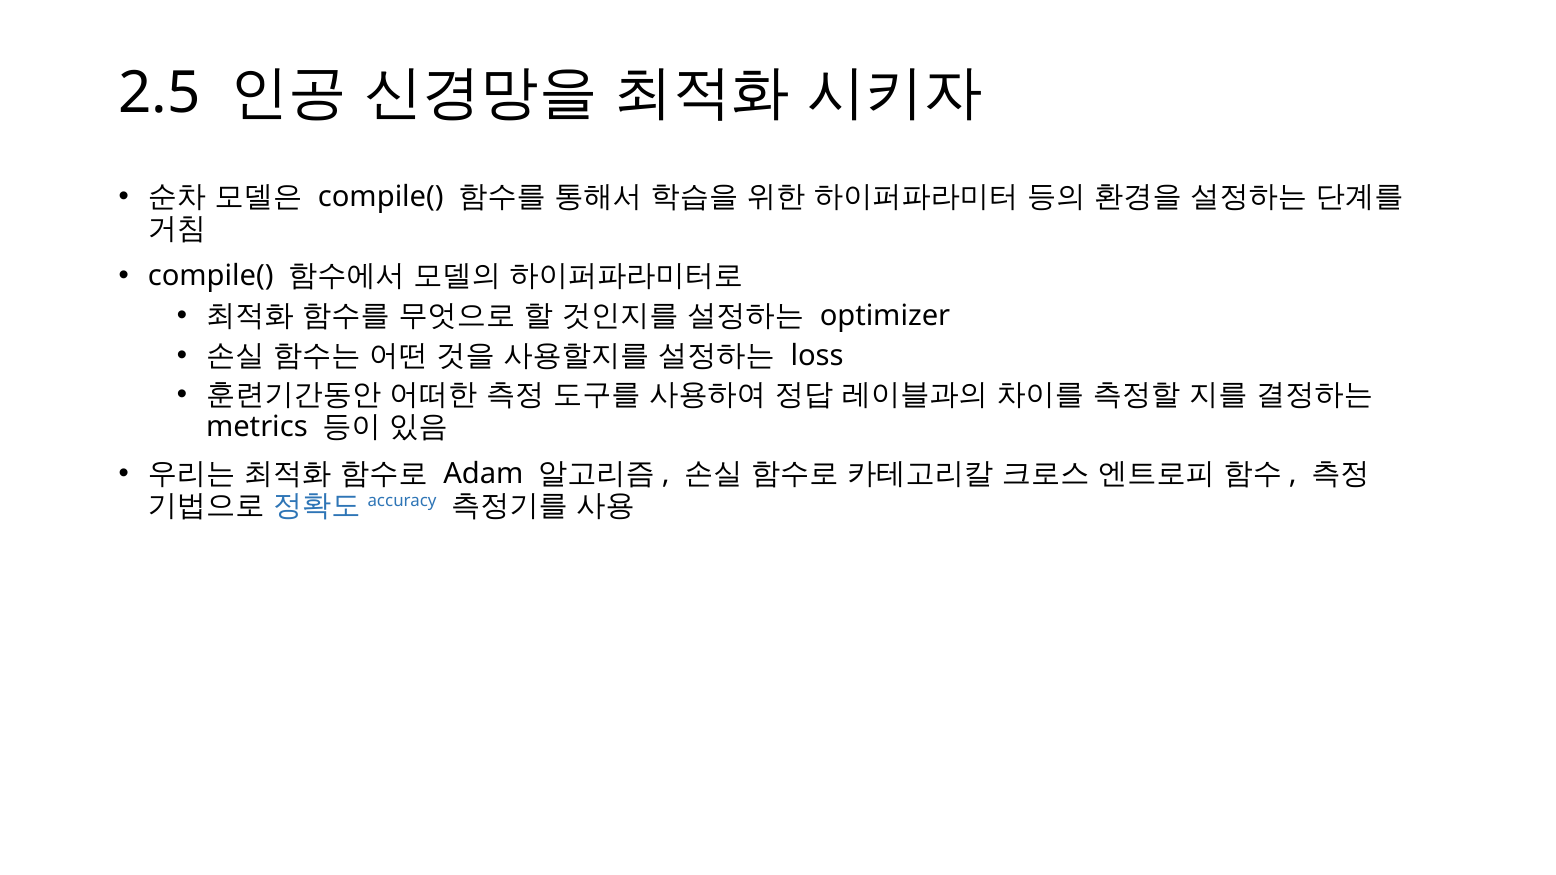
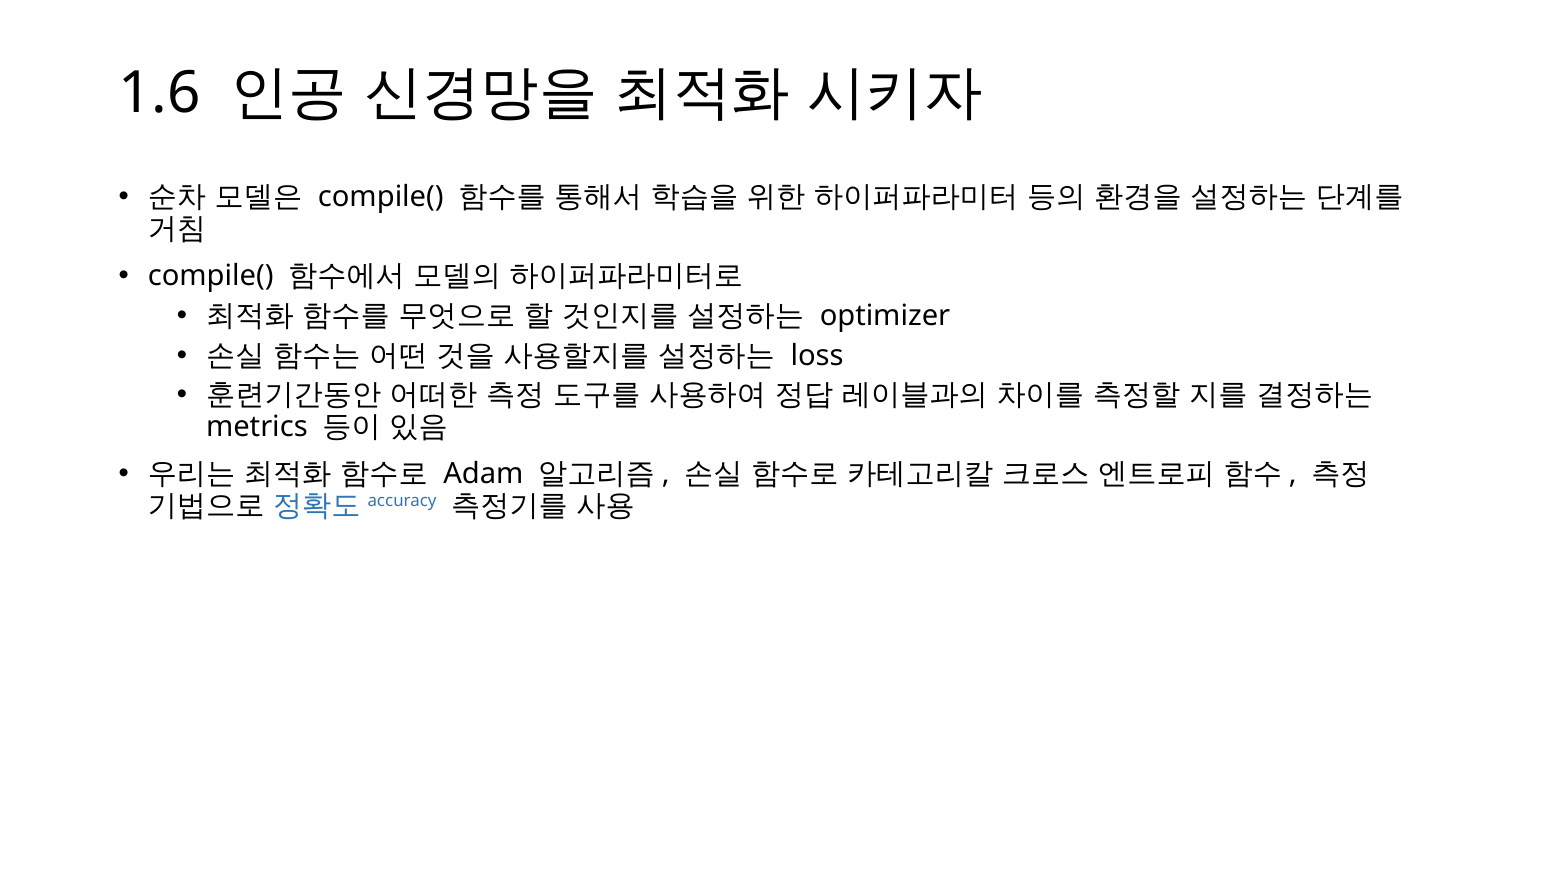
2.5: 2.5 -> 1.6
